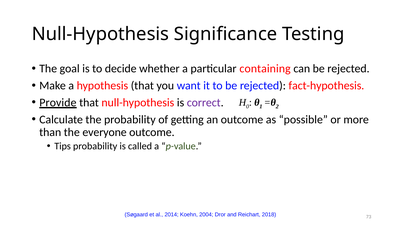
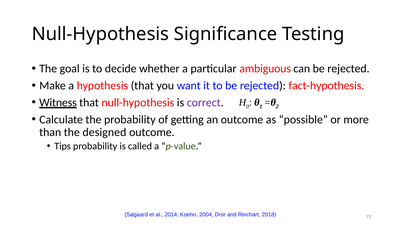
containing: containing -> ambiguous
Provide: Provide -> Witness
everyone: everyone -> designed
